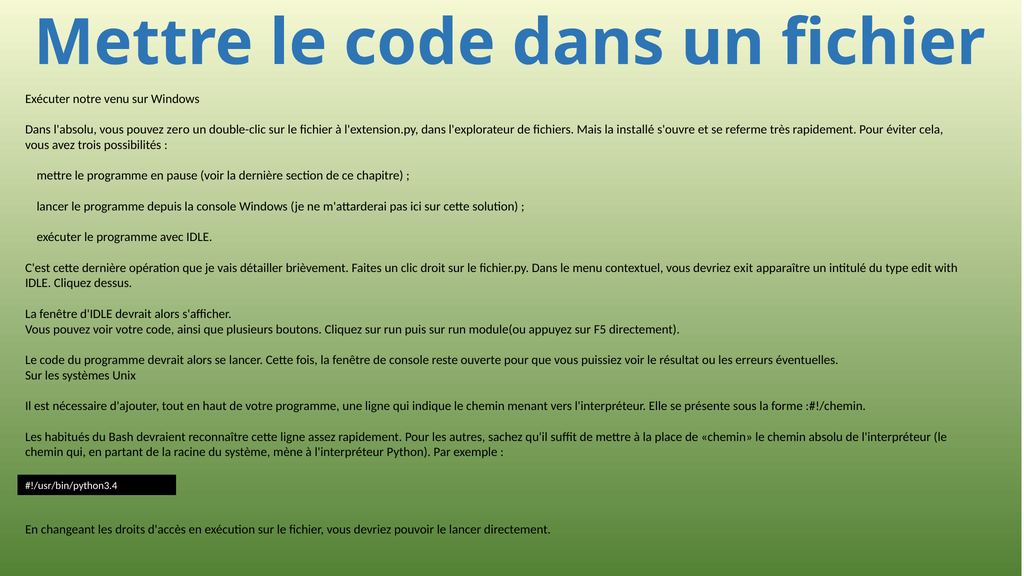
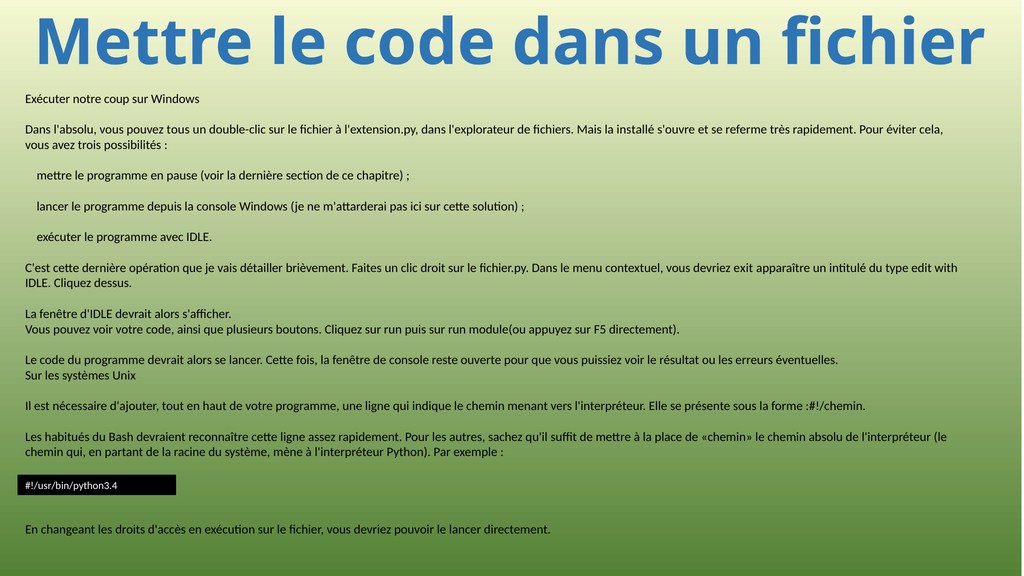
venu: venu -> coup
zero: zero -> tous
